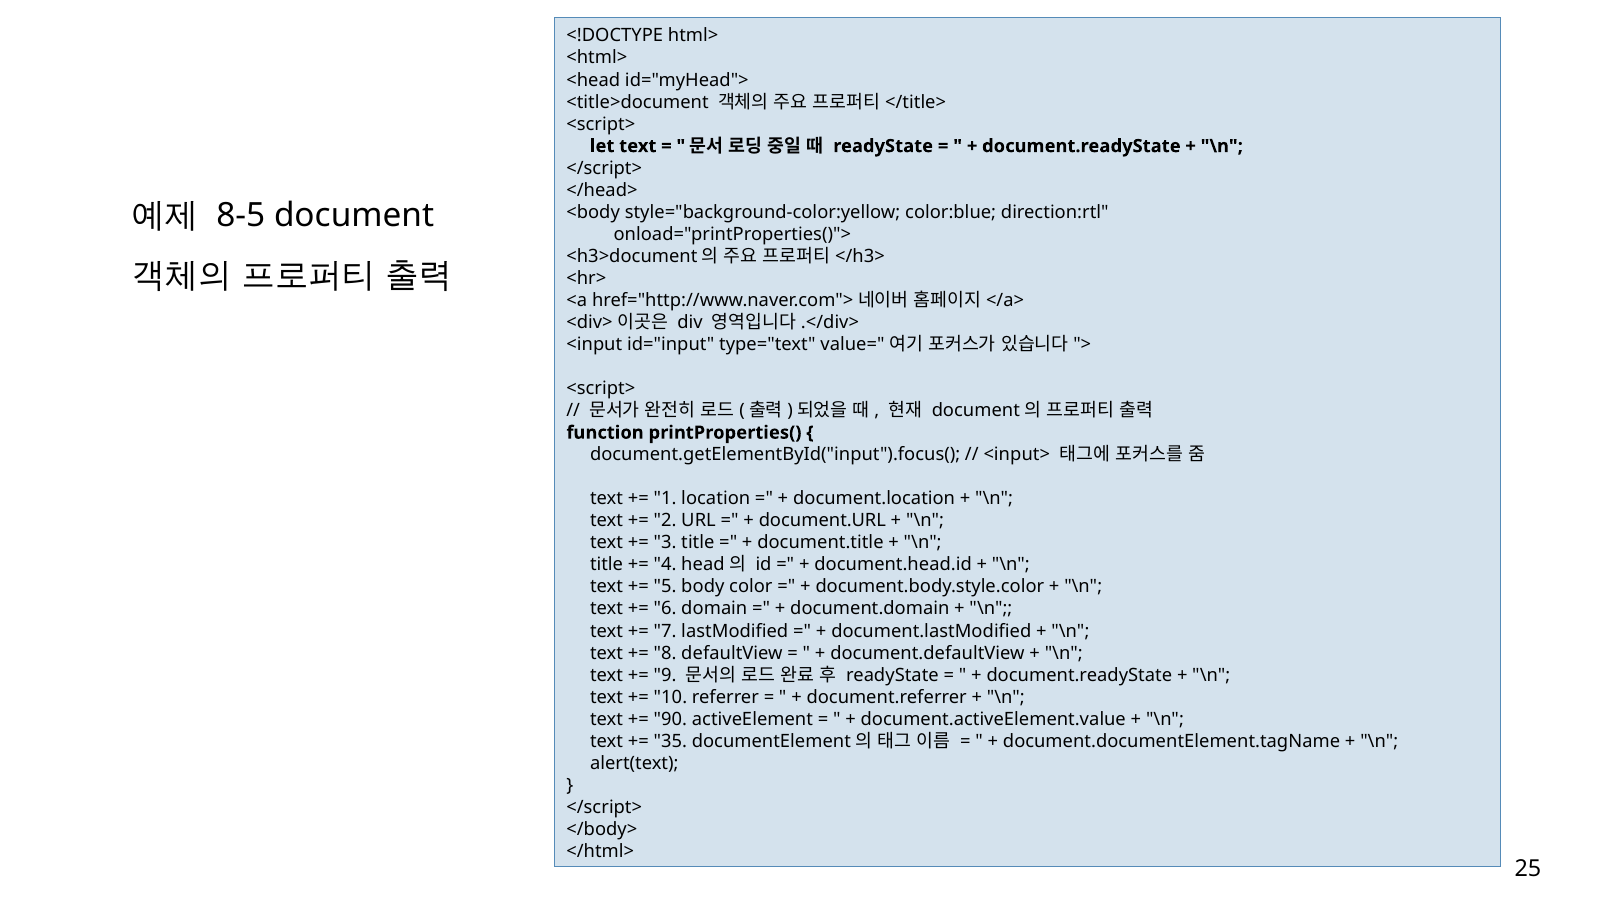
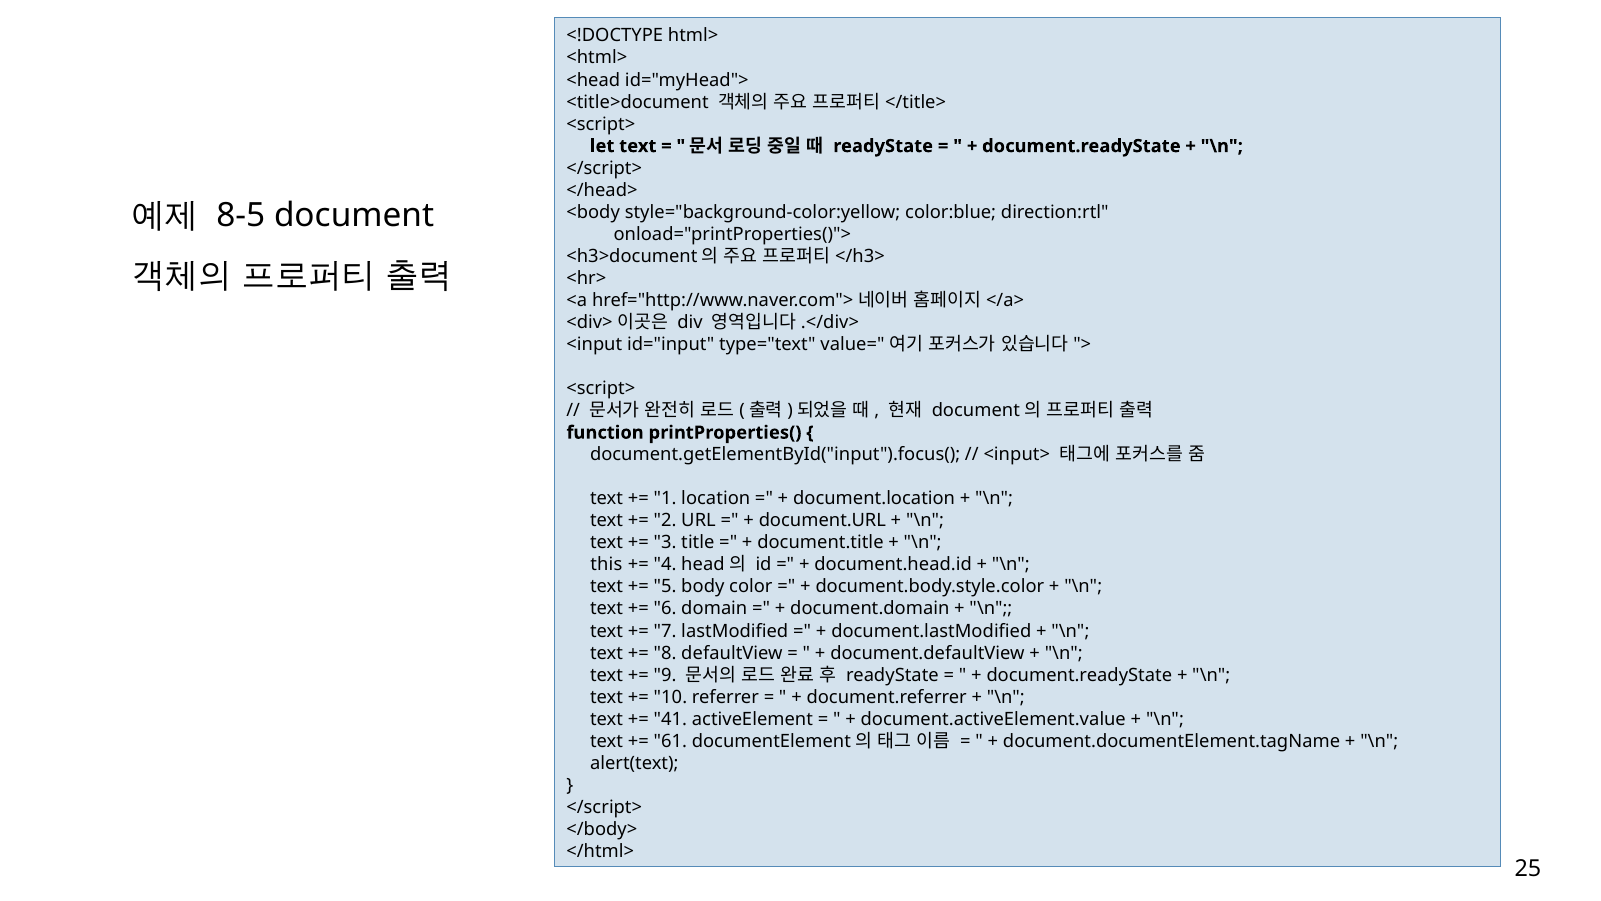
title at (607, 565): title -> this
90: 90 -> 41
35: 35 -> 61
